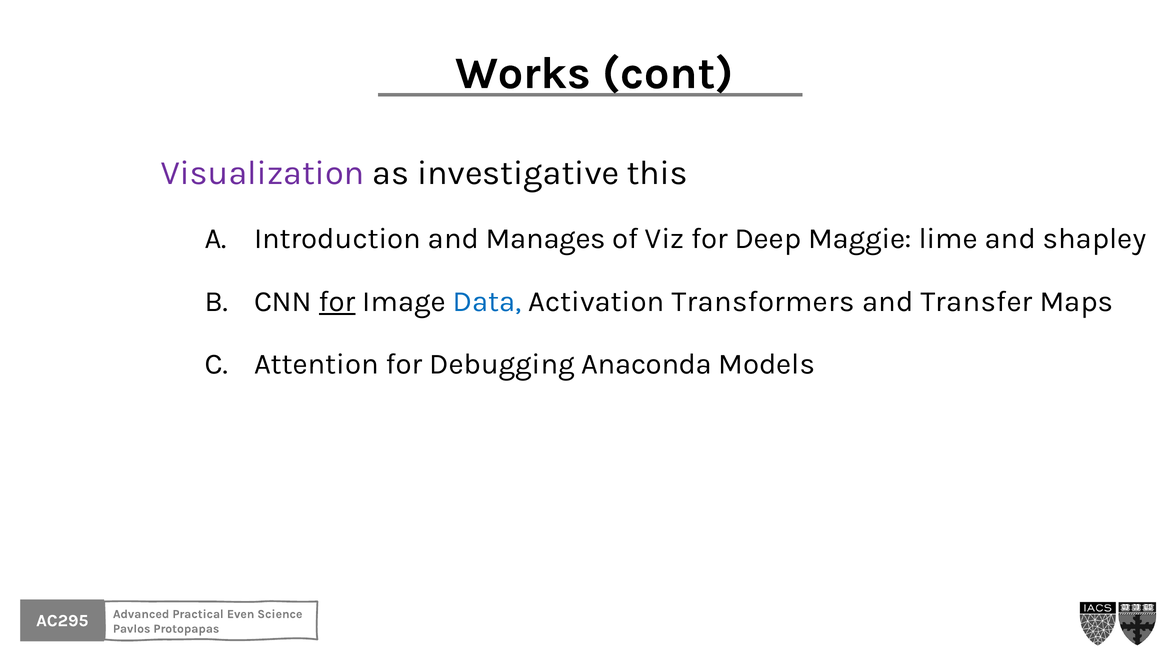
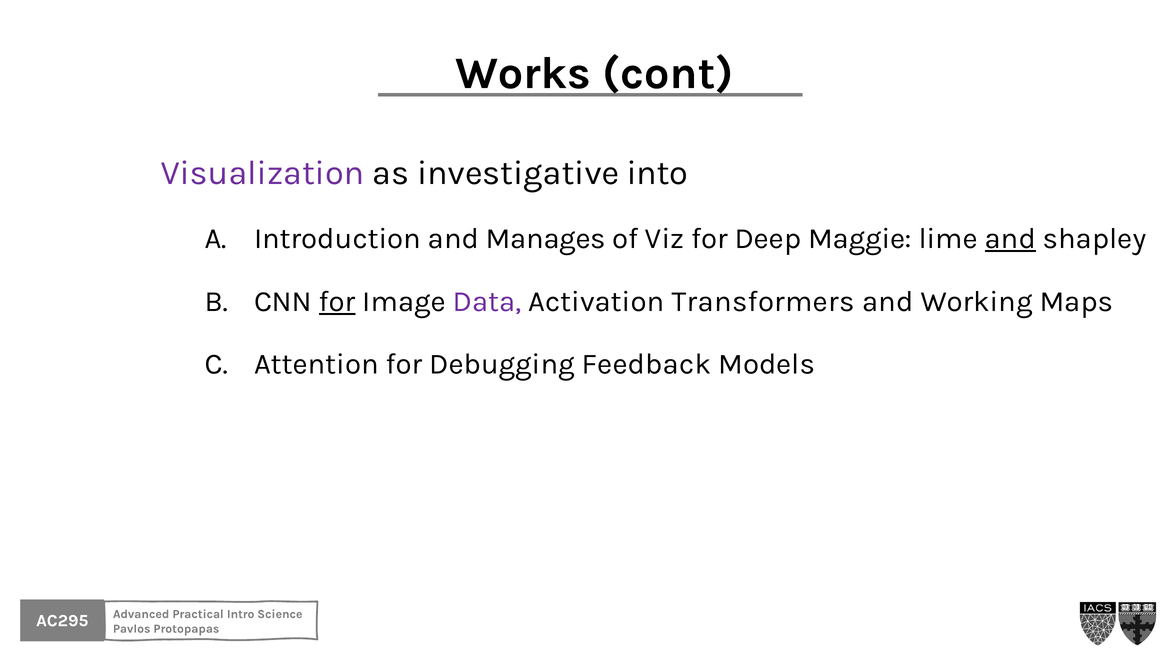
this: this -> into
and at (1010, 238) underline: none -> present
Data colour: blue -> purple
Transfer: Transfer -> Working
Anaconda: Anaconda -> Feedback
Even: Even -> Intro
